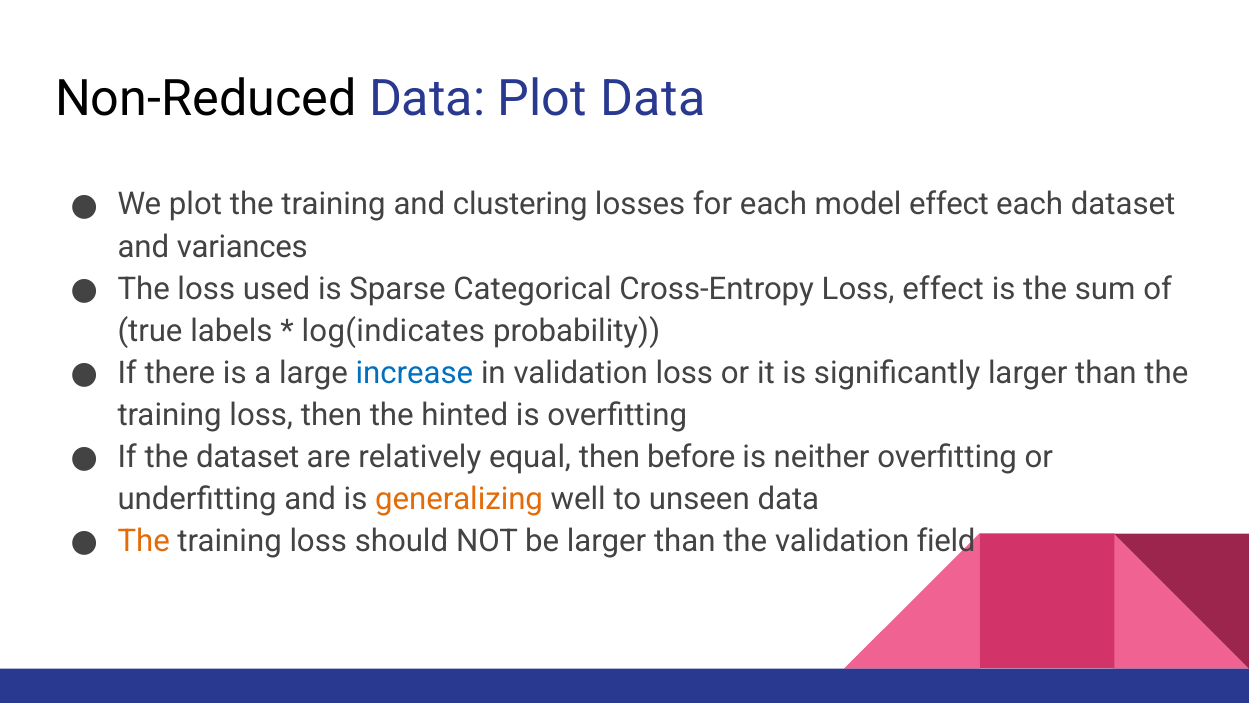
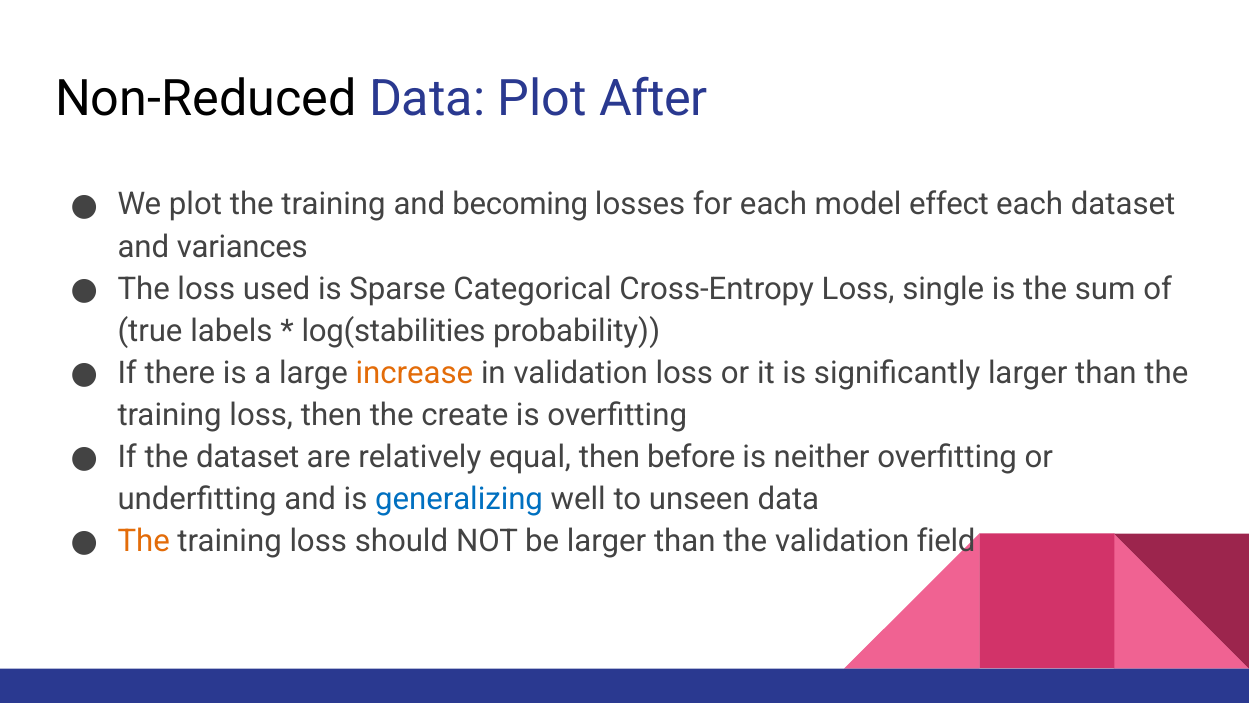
Plot Data: Data -> After
clustering: clustering -> becoming
Loss effect: effect -> single
log(indicates: log(indicates -> log(stabilities
increase colour: blue -> orange
hinted: hinted -> create
generalizing colour: orange -> blue
